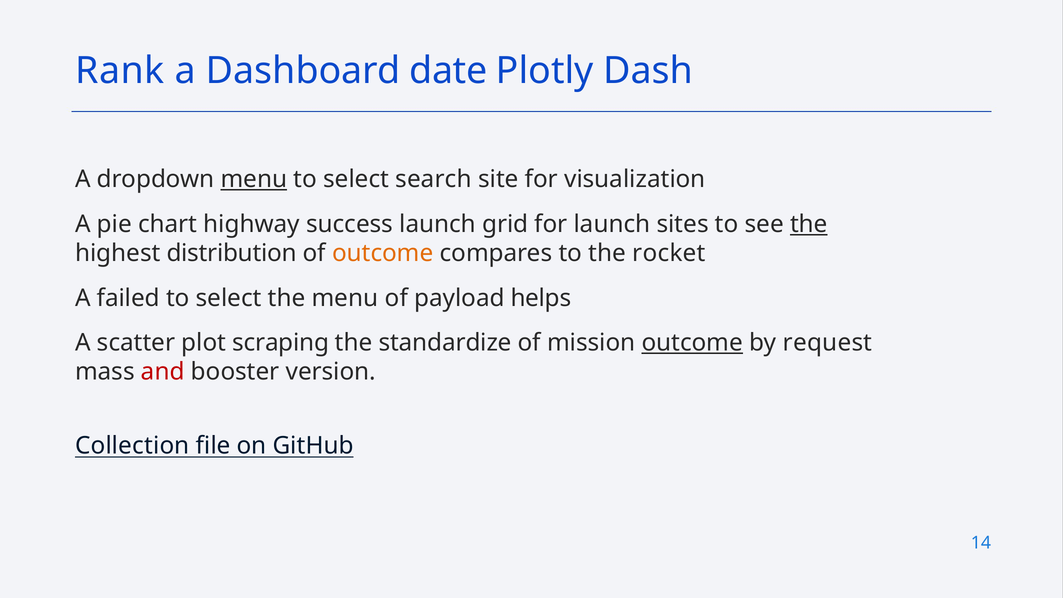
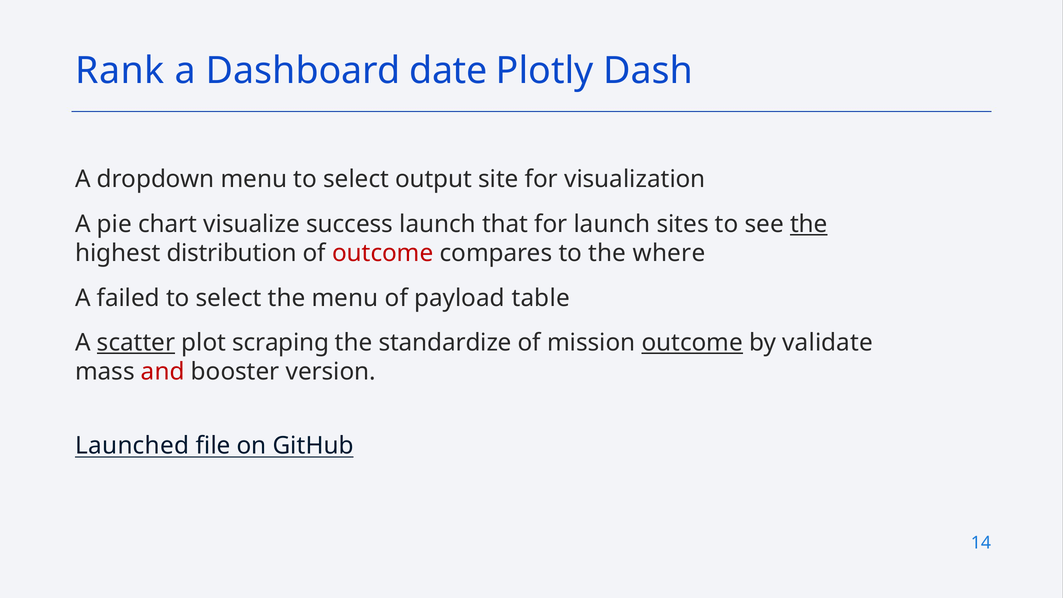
menu at (254, 179) underline: present -> none
search: search -> output
highway: highway -> visualize
grid: grid -> that
outcome at (383, 253) colour: orange -> red
rocket: rocket -> where
helps: helps -> table
scatter underline: none -> present
request: request -> validate
Collection: Collection -> Launched
